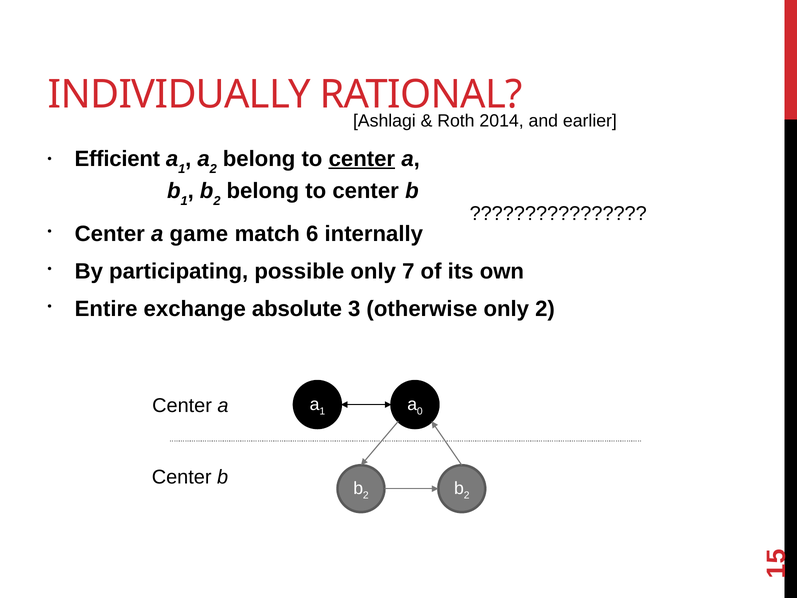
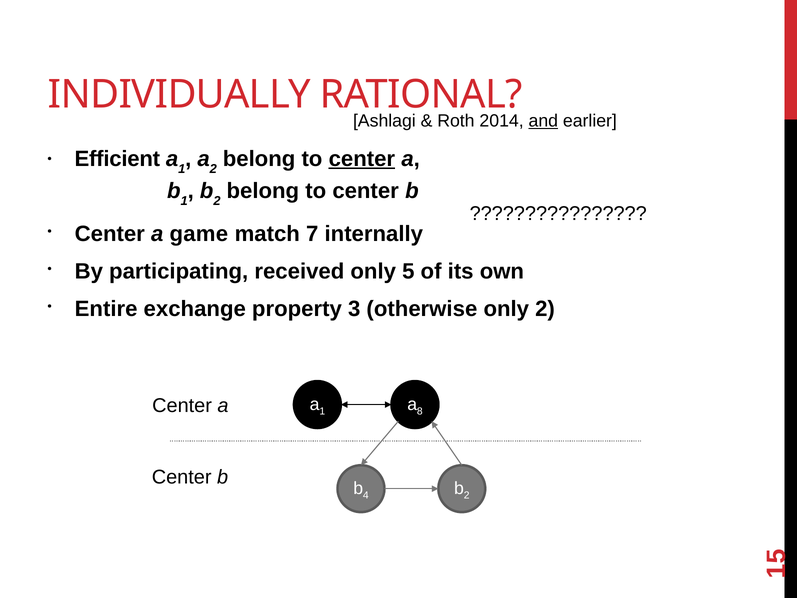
and underline: none -> present
6: 6 -> 7
possible: possible -> received
only 7: 7 -> 5
absolute: absolute -> property
0: 0 -> 8
2 at (366, 495): 2 -> 4
